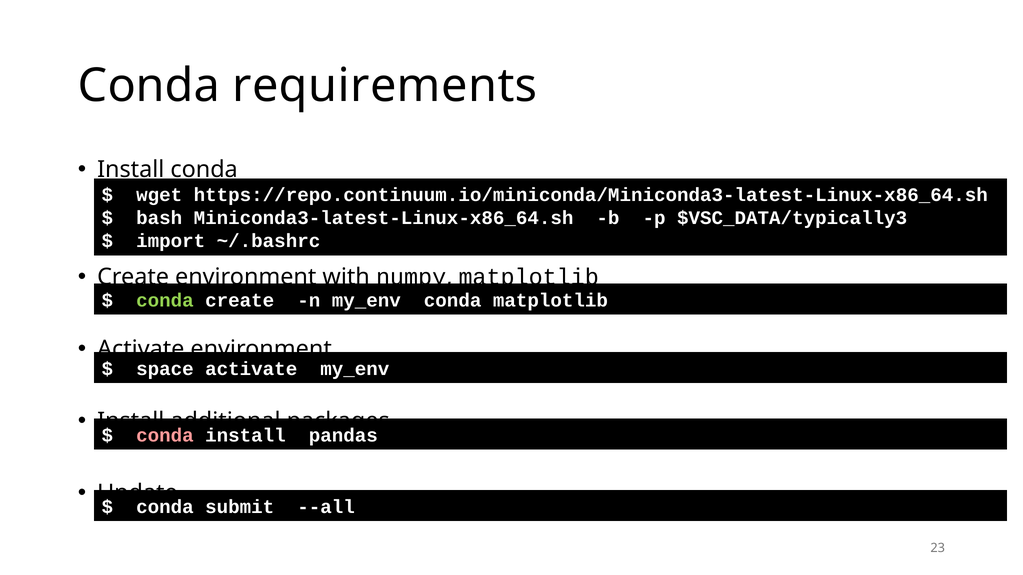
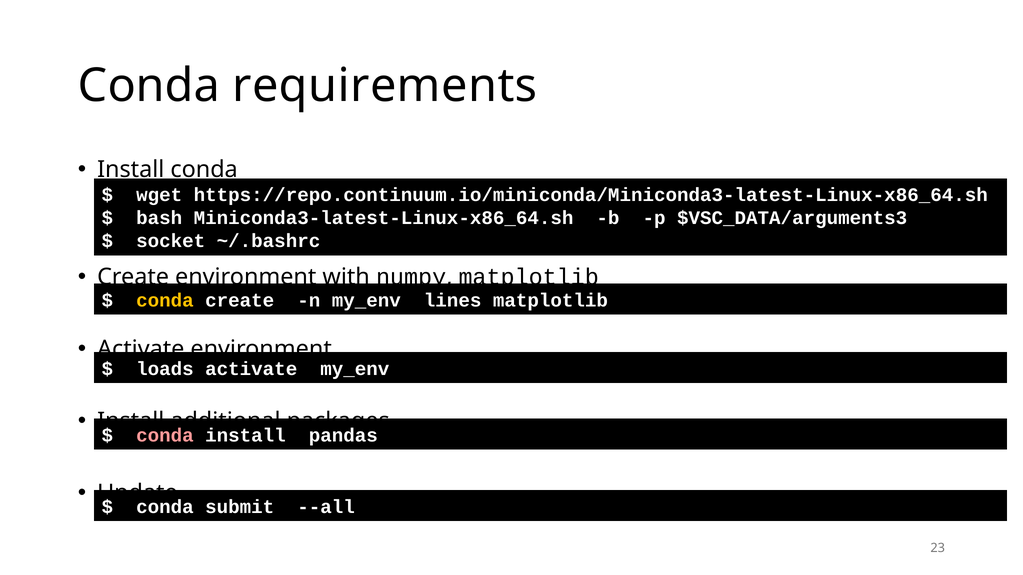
$VSC_DATA/typically3: $VSC_DATA/typically3 -> $VSC_DATA/arguments3
import: import -> socket
conda at (165, 300) colour: light green -> yellow
my_env conda: conda -> lines
space: space -> loads
